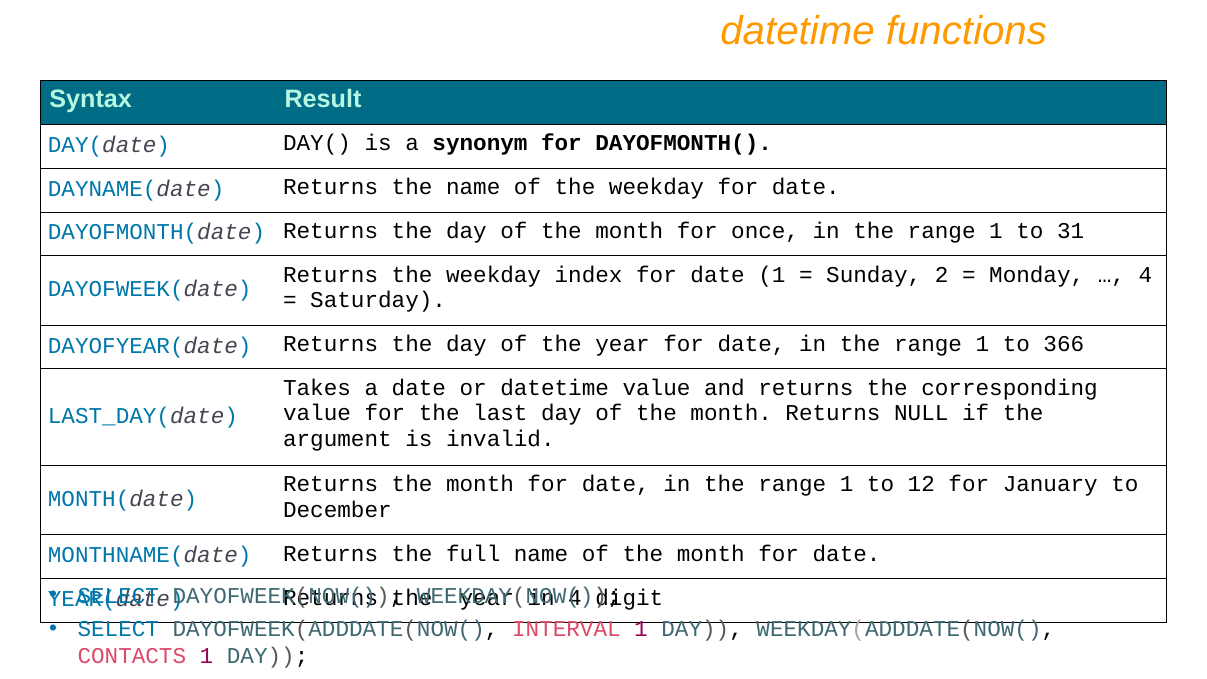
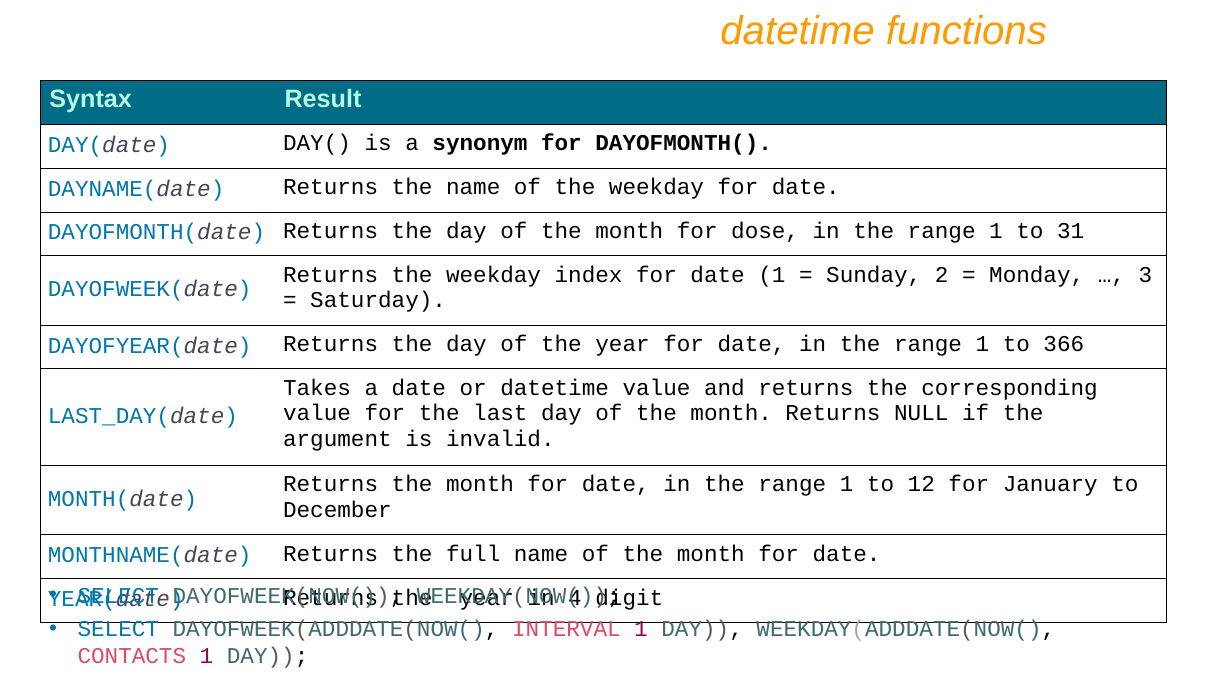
once: once -> dose
4 at (1145, 275): 4 -> 3
